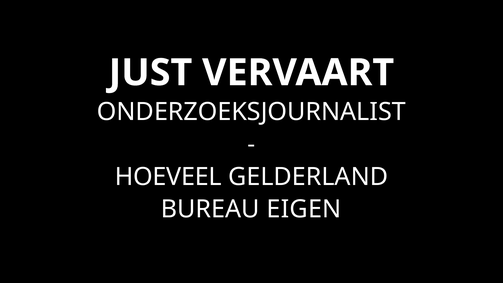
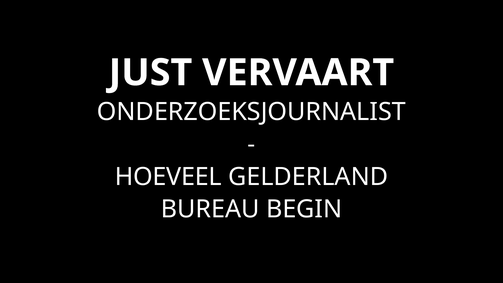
EIGEN: EIGEN -> BEGIN
